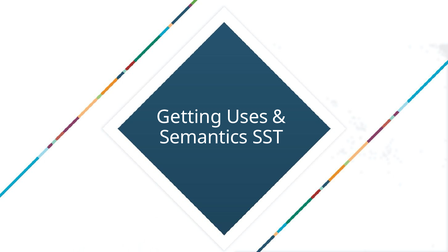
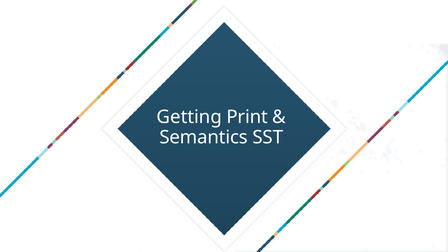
Uses: Uses -> Print
